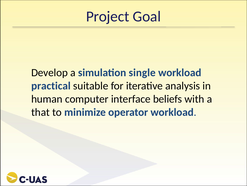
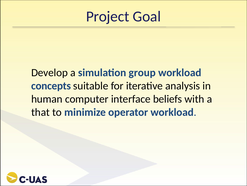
single: single -> group
practical: practical -> concepts
